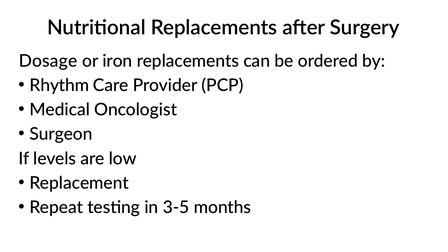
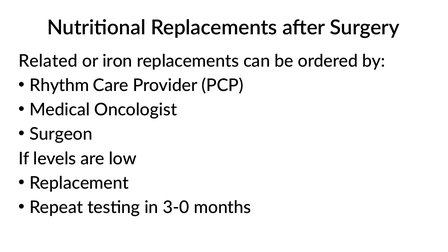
Dosage: Dosage -> Related
3-5: 3-5 -> 3-0
